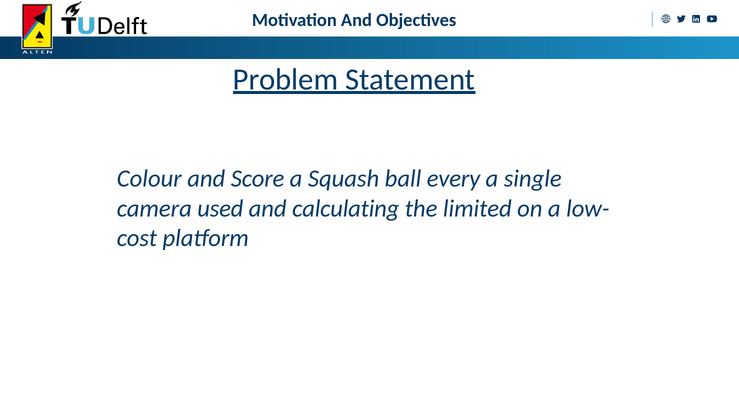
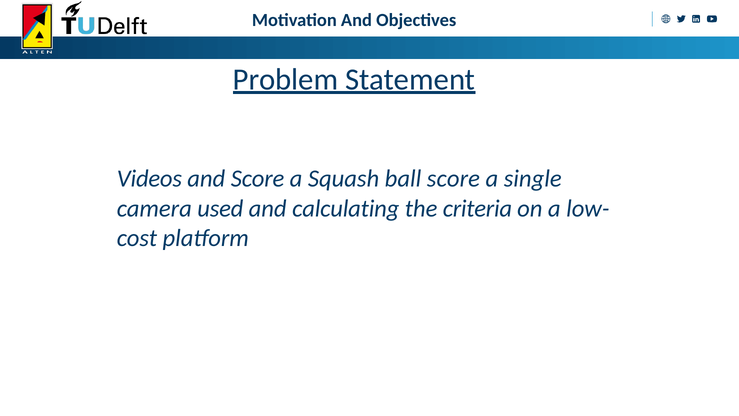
Colour: Colour -> Videos
ball every: every -> score
limited: limited -> criteria
